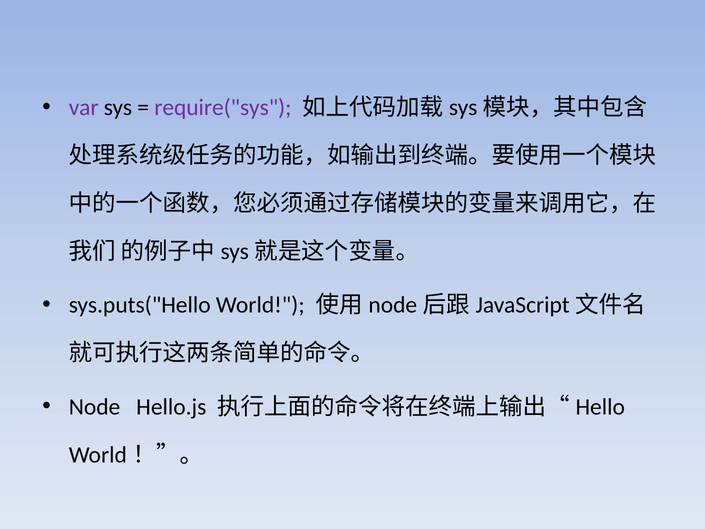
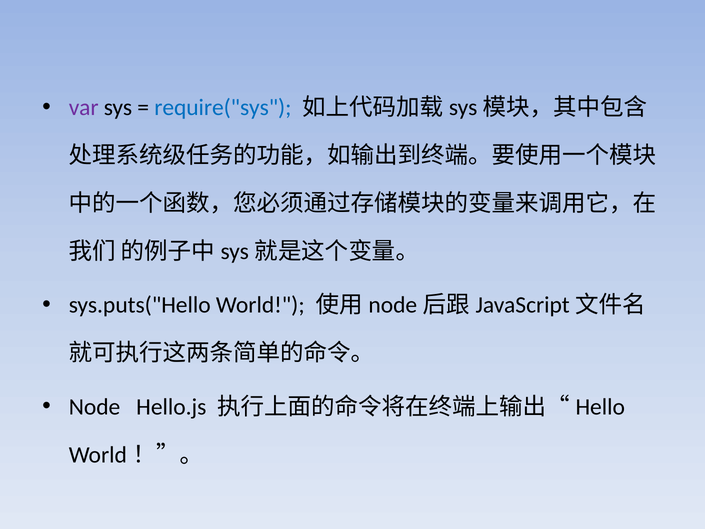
require("sys colour: purple -> blue
